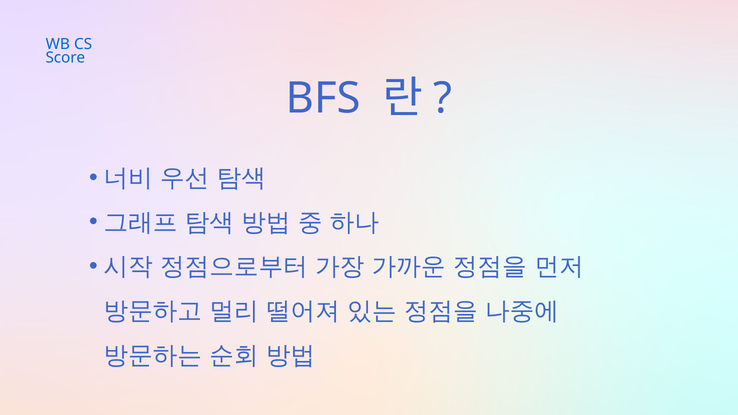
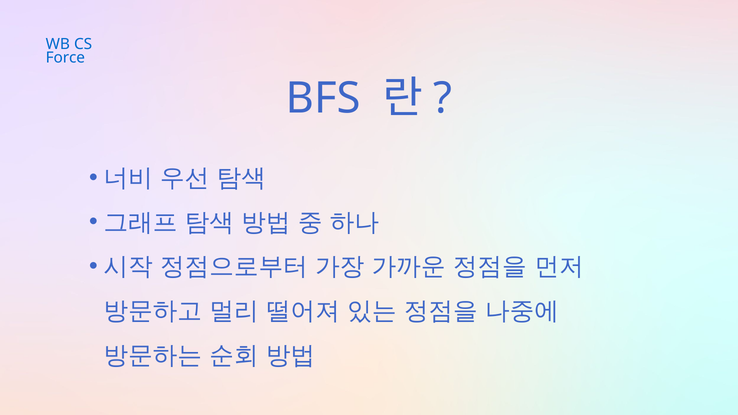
Score: Score -> Force
